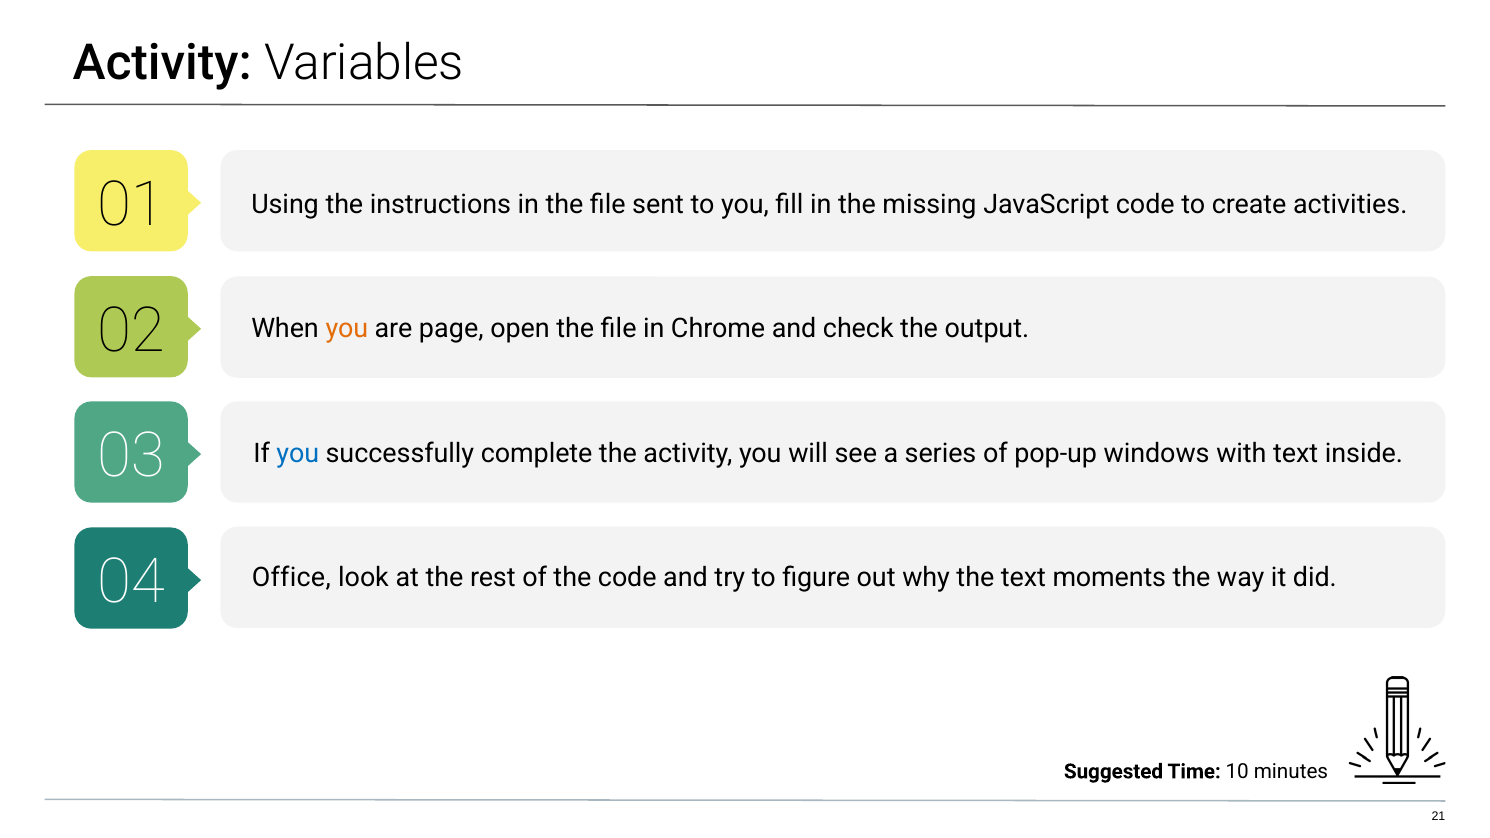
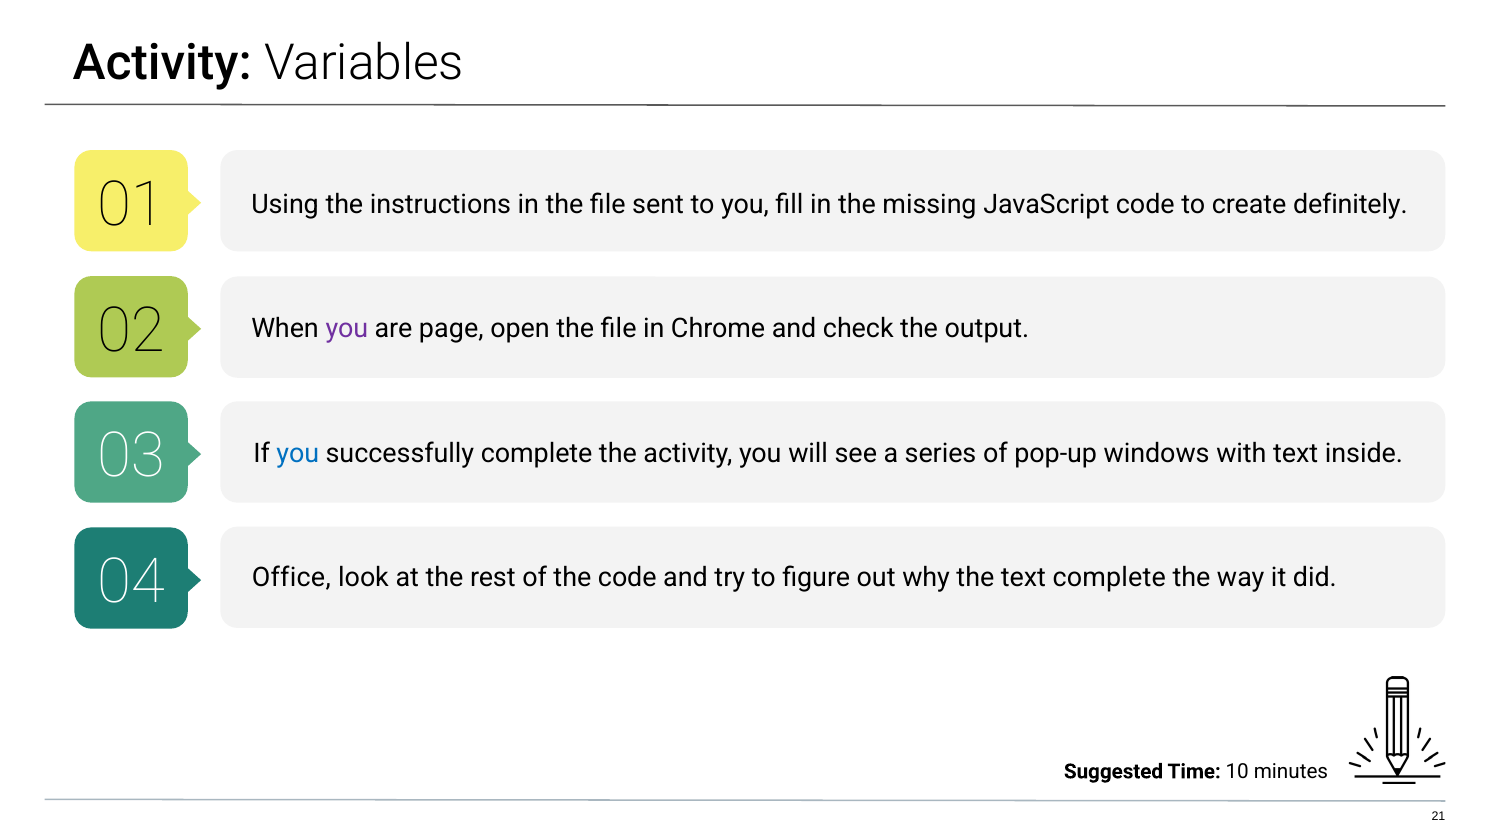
activities: activities -> definitely
you at (347, 328) colour: orange -> purple
text moments: moments -> complete
